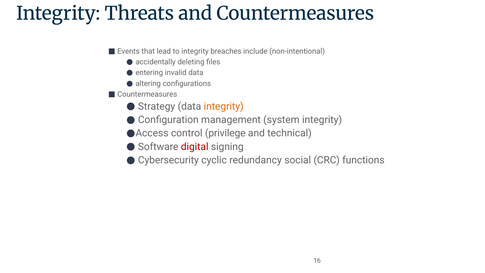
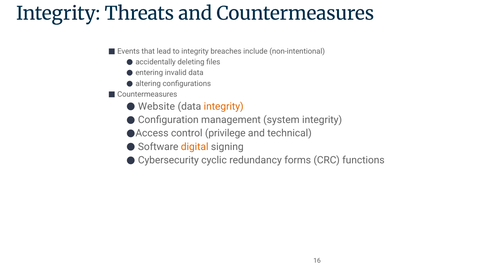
Strategy: Strategy -> Website
digital colour: red -> orange
social: social -> forms
